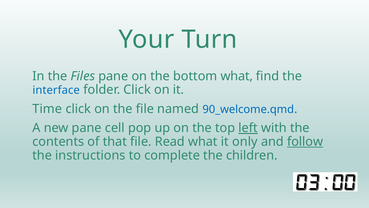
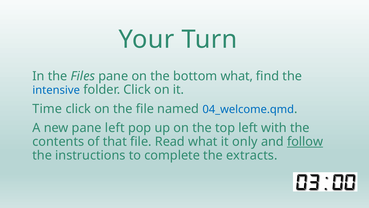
interface: interface -> intensive
90_welcome.qmd: 90_welcome.qmd -> 04_welcome.qmd
pane cell: cell -> left
left at (248, 128) underline: present -> none
children: children -> extracts
